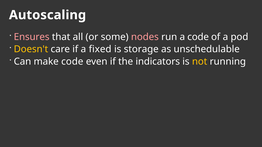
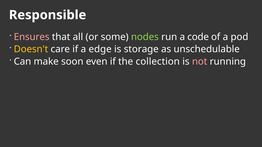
Autoscaling: Autoscaling -> Responsible
nodes colour: pink -> light green
fixed: fixed -> edge
make code: code -> soon
indicators: indicators -> collection
not colour: yellow -> pink
